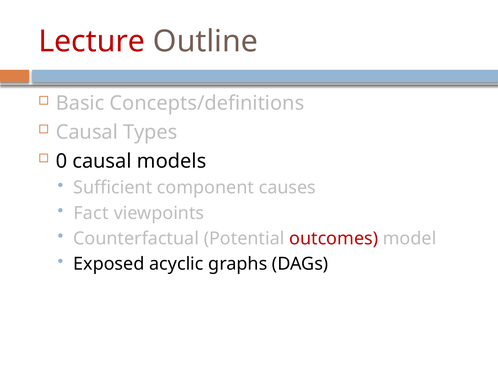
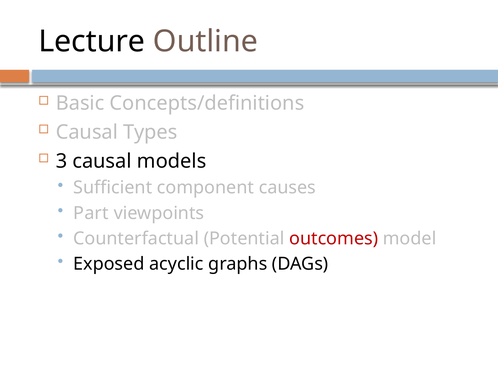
Lecture colour: red -> black
0: 0 -> 3
Fact: Fact -> Part
